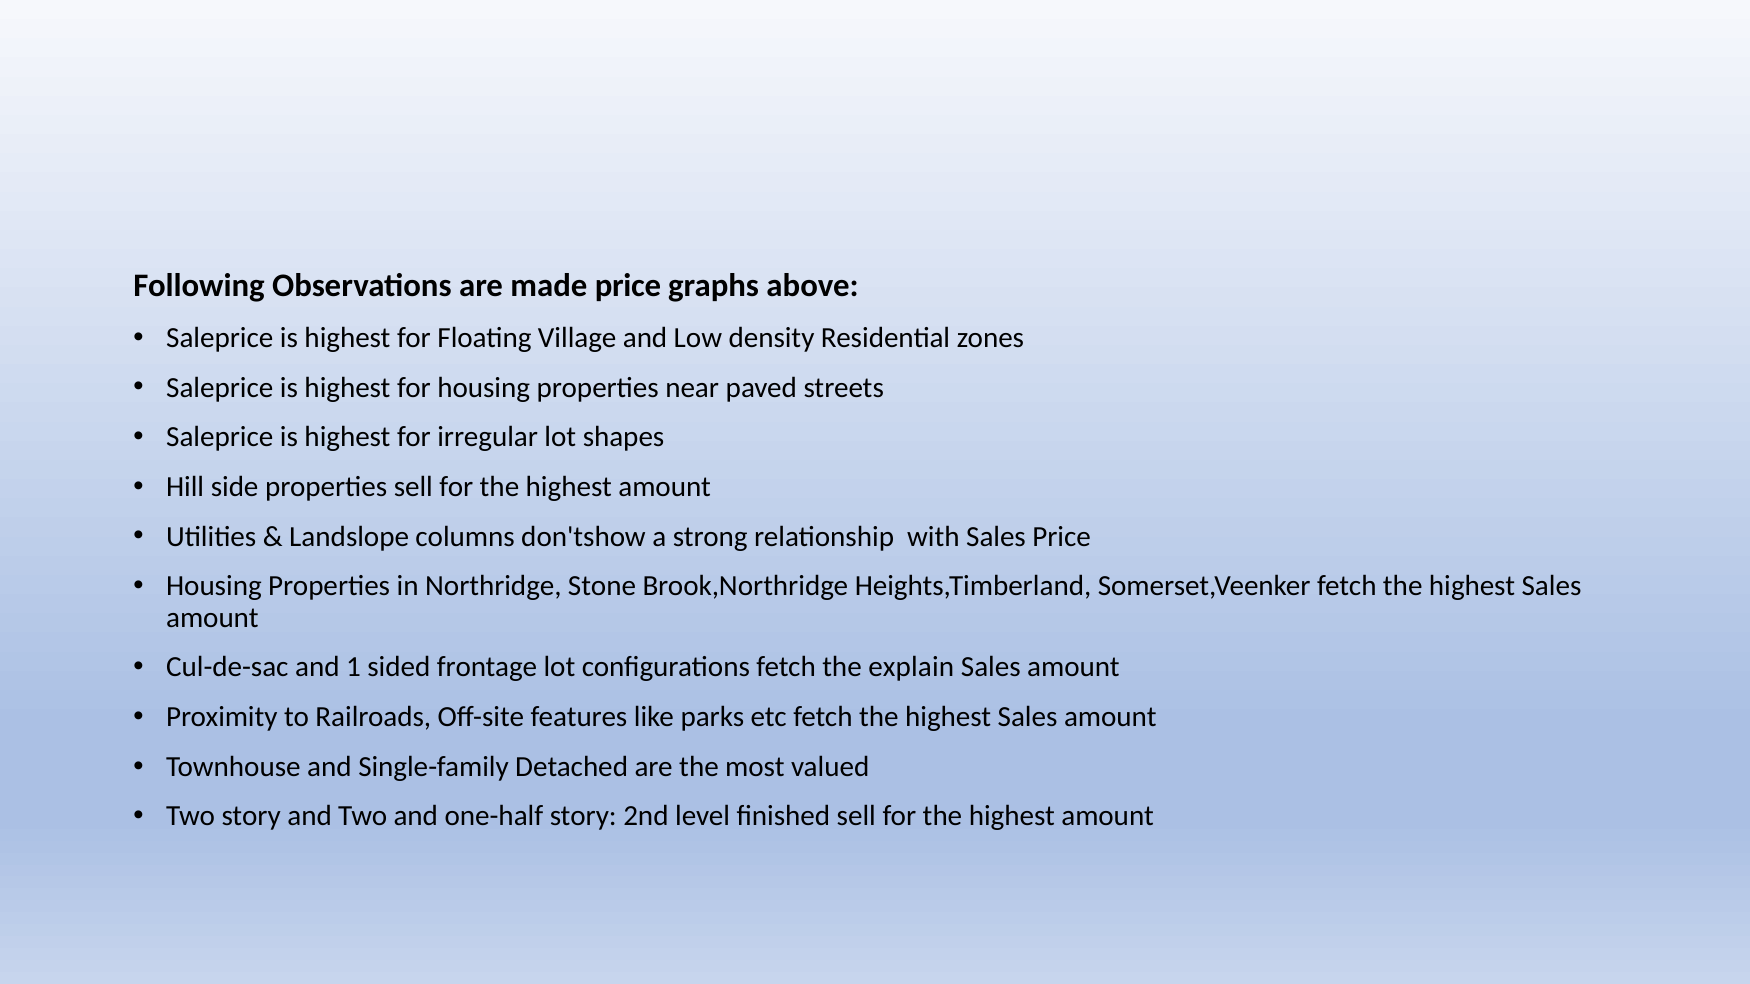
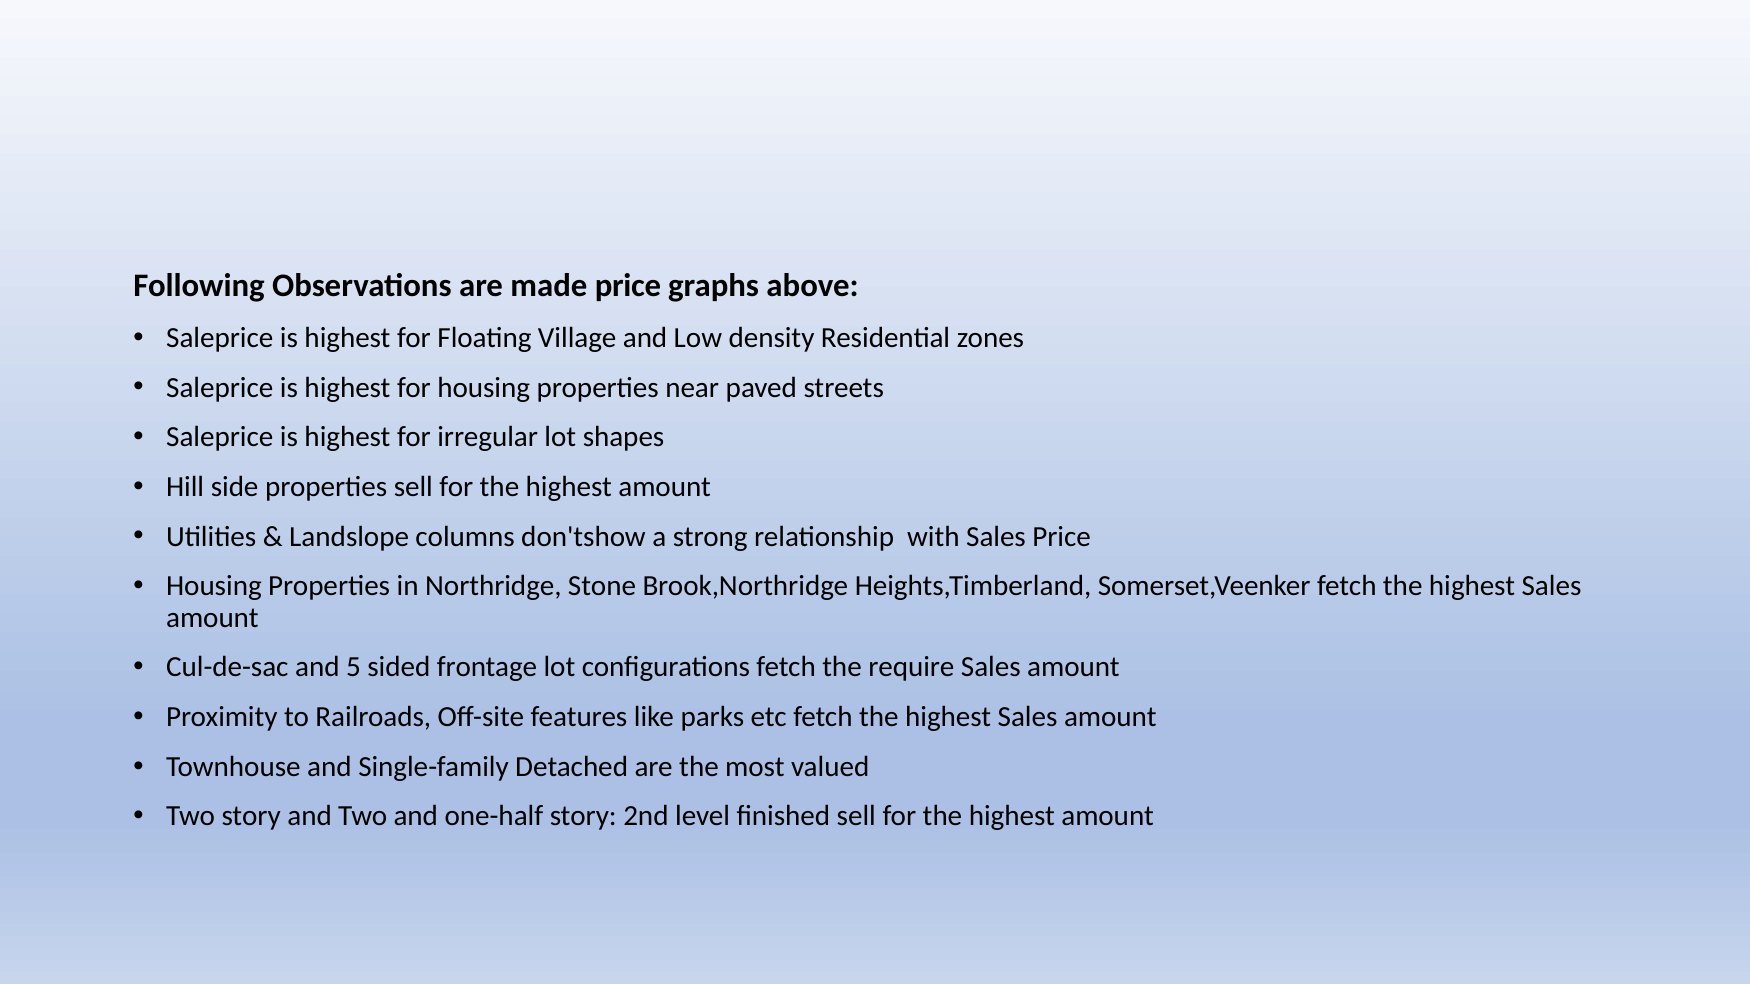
1: 1 -> 5
explain: explain -> require
